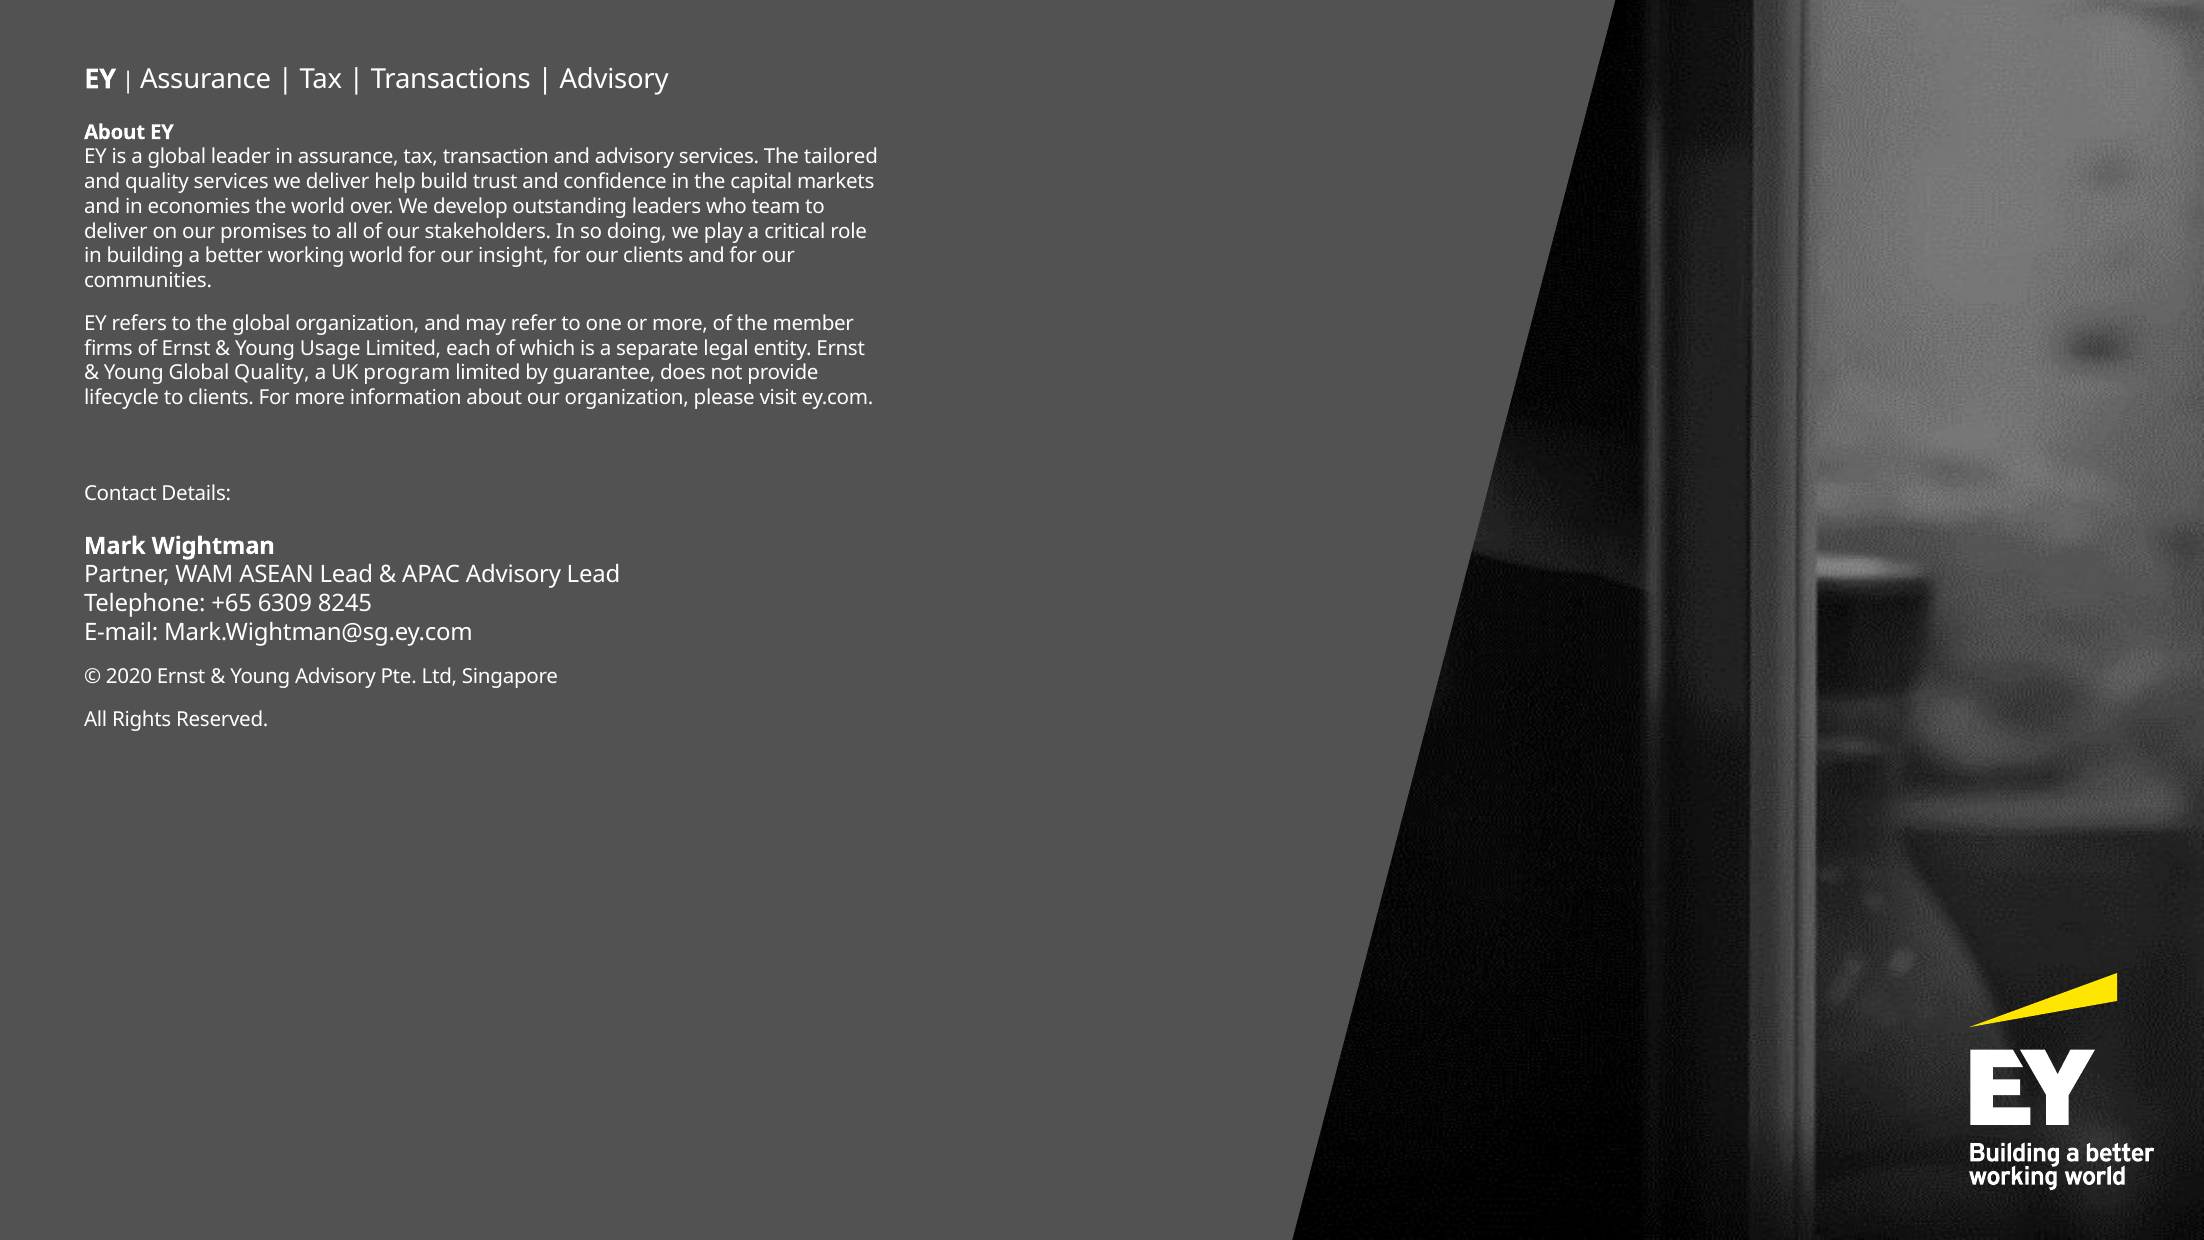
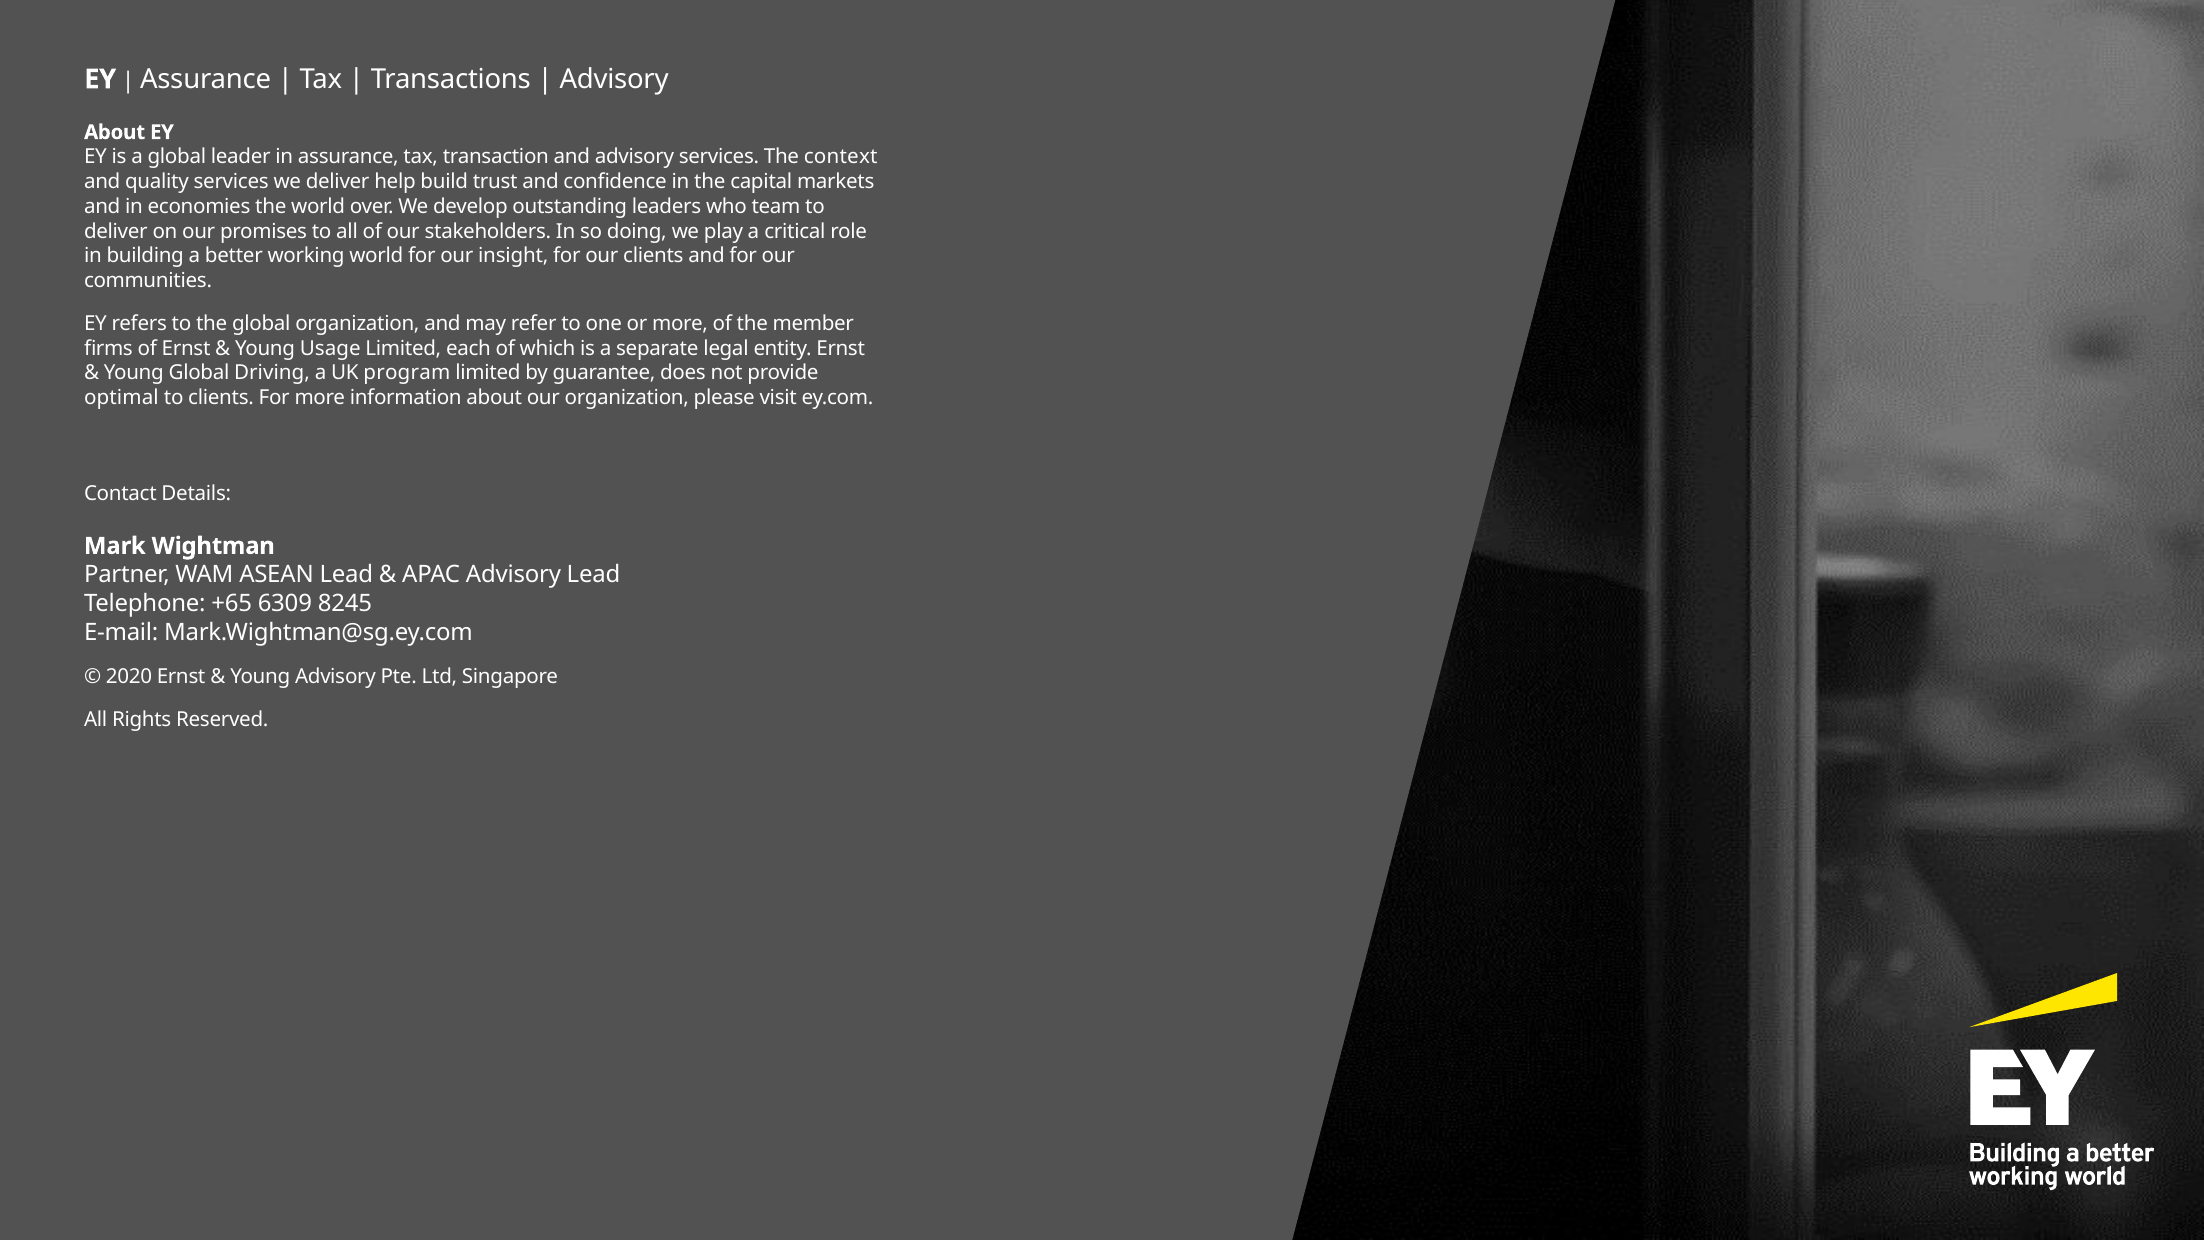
tailored: tailored -> context
Global Quality: Quality -> Driving
lifecycle: lifecycle -> optimal
